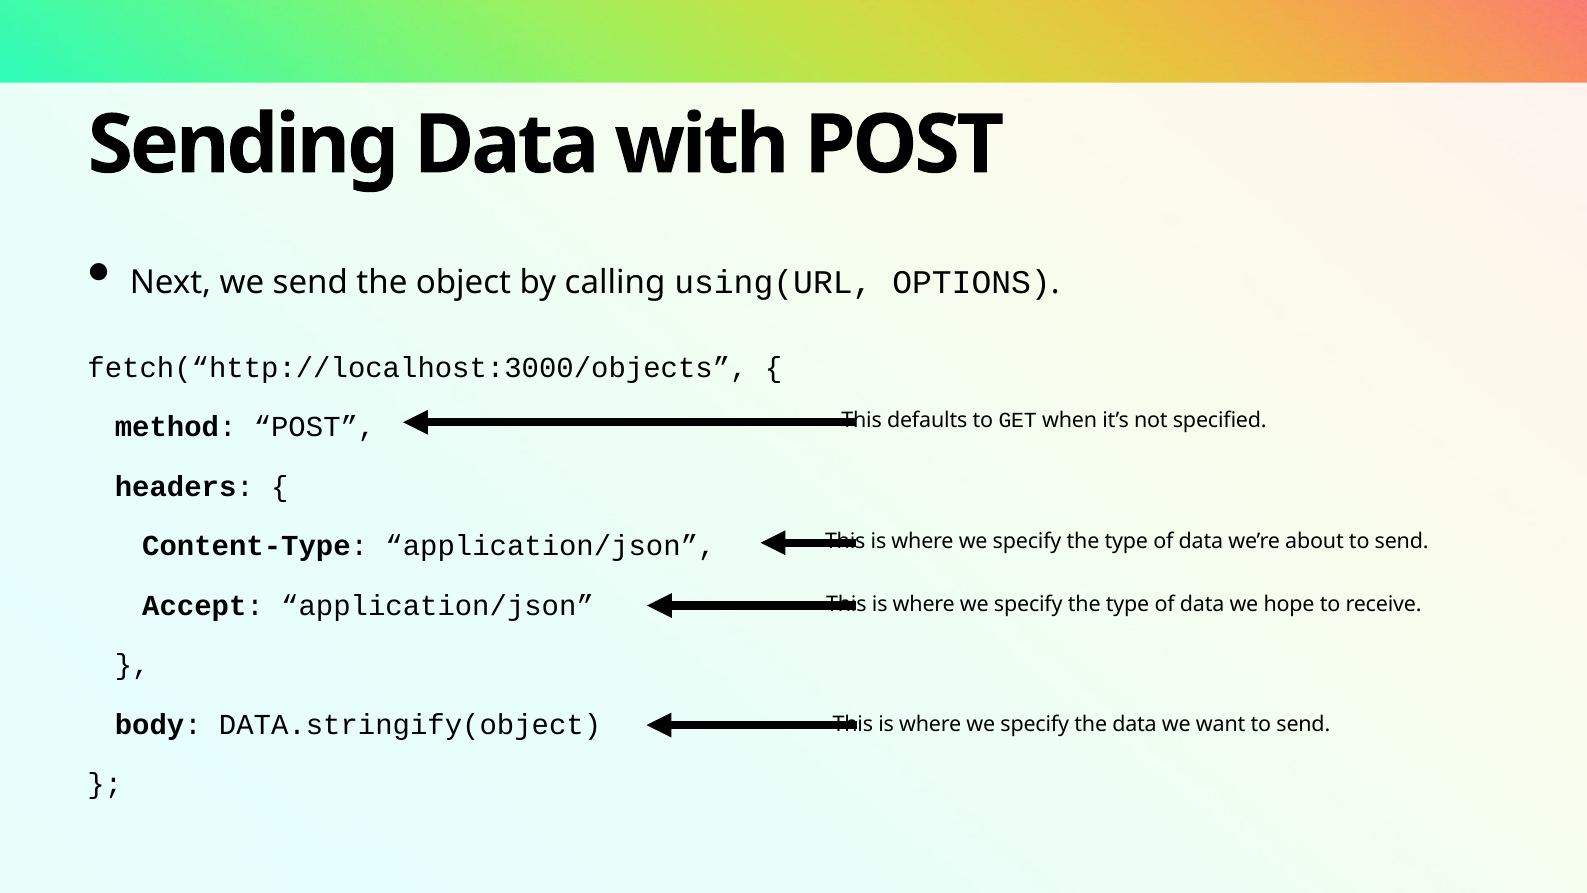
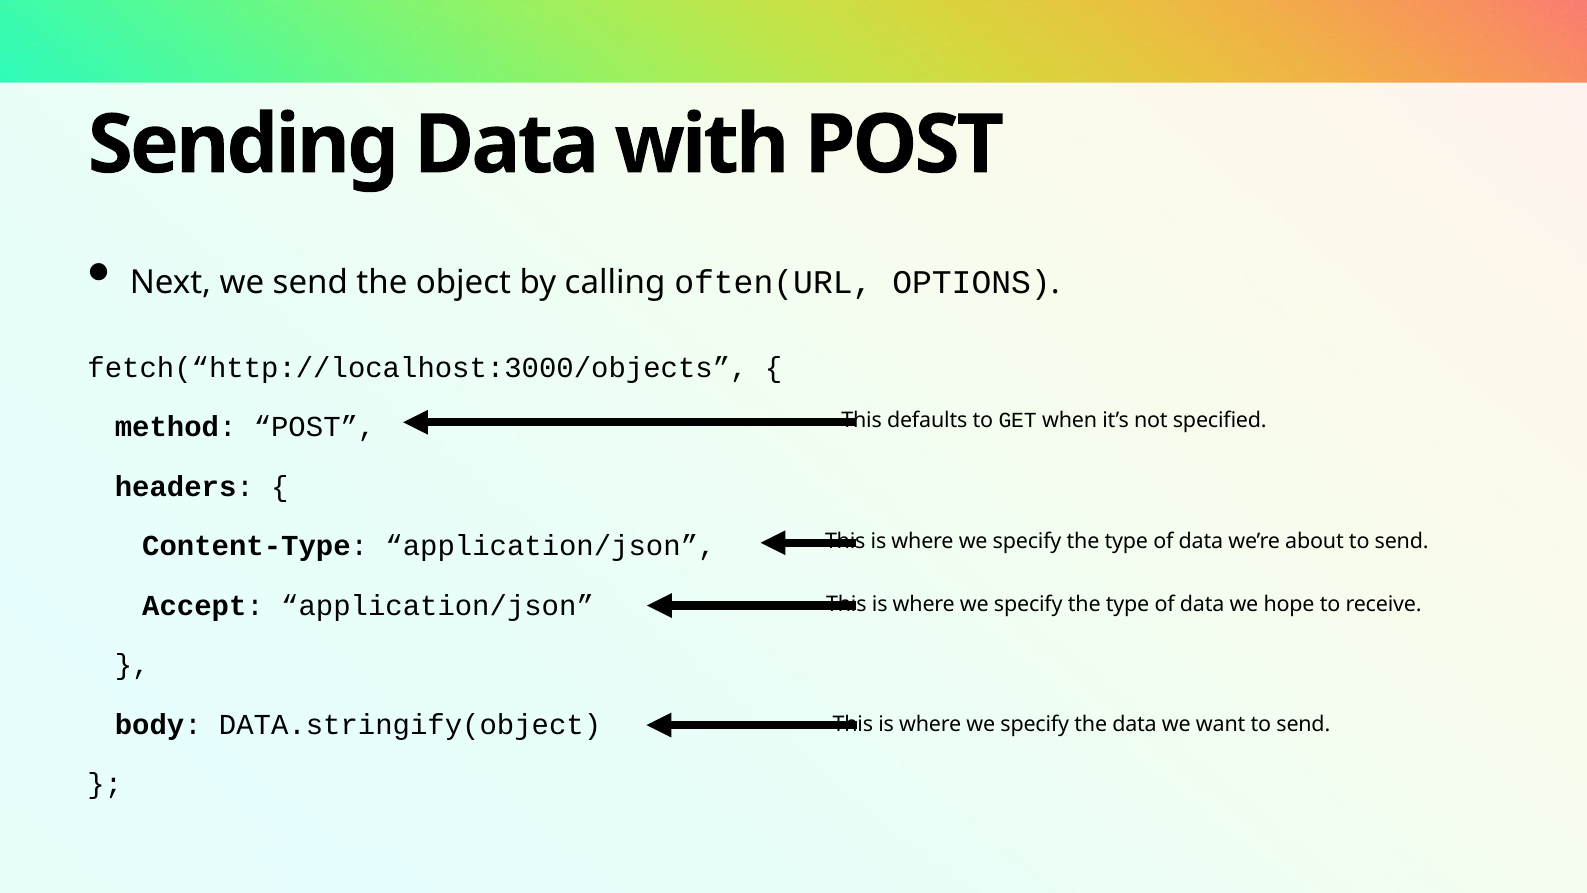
using(URL: using(URL -> often(URL
